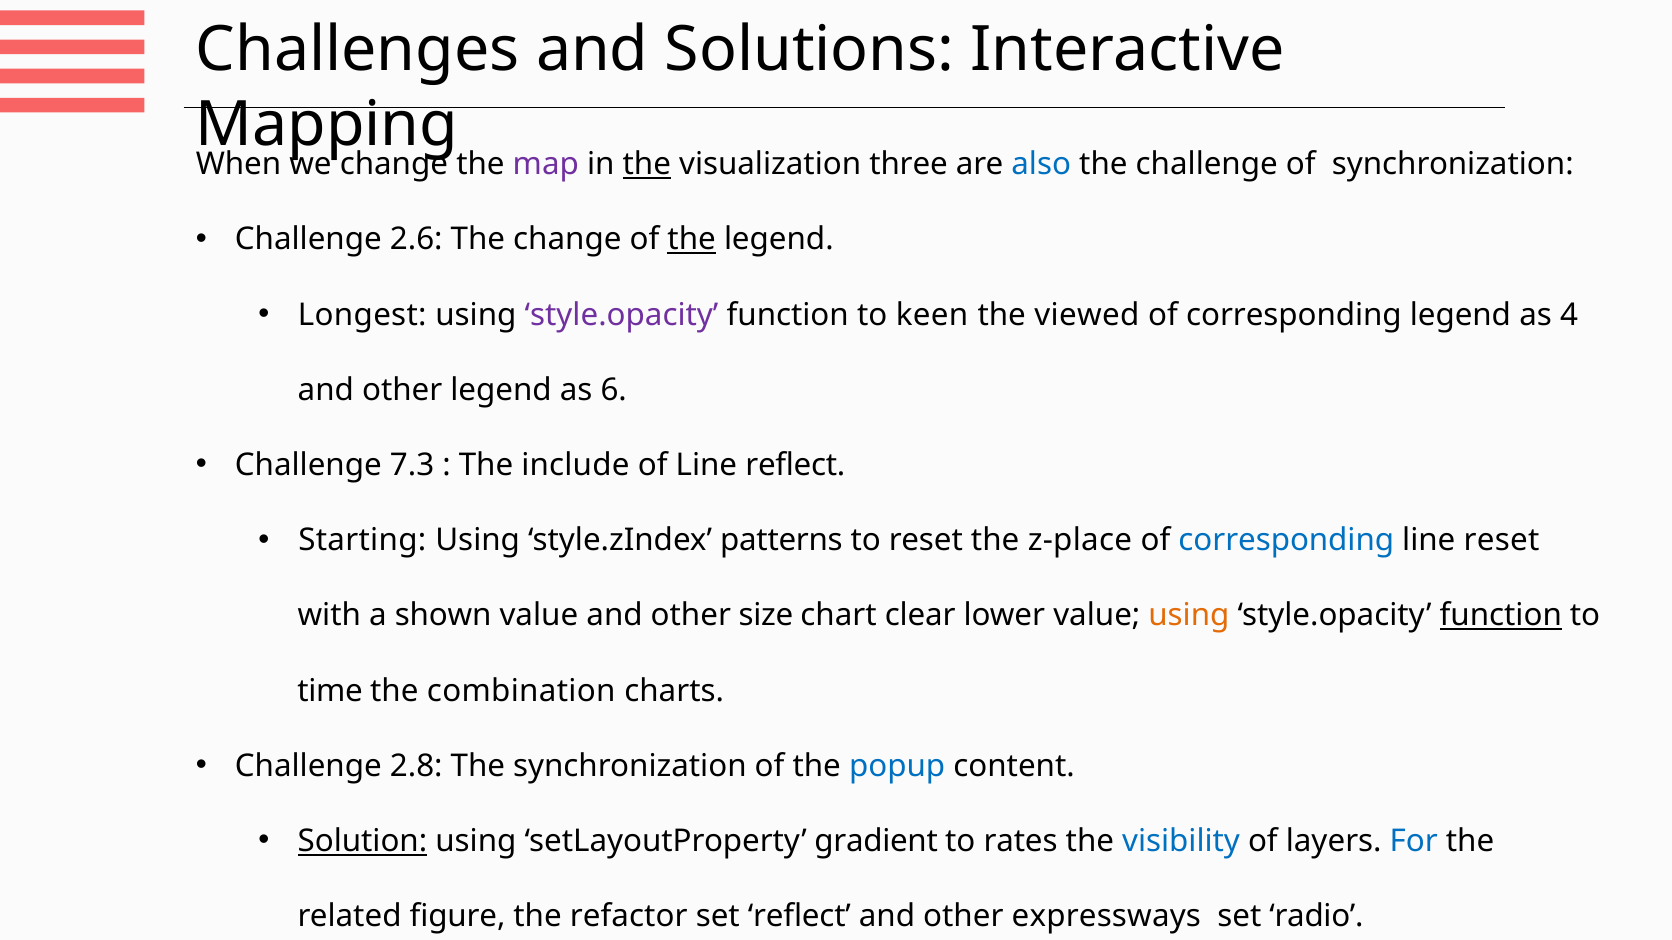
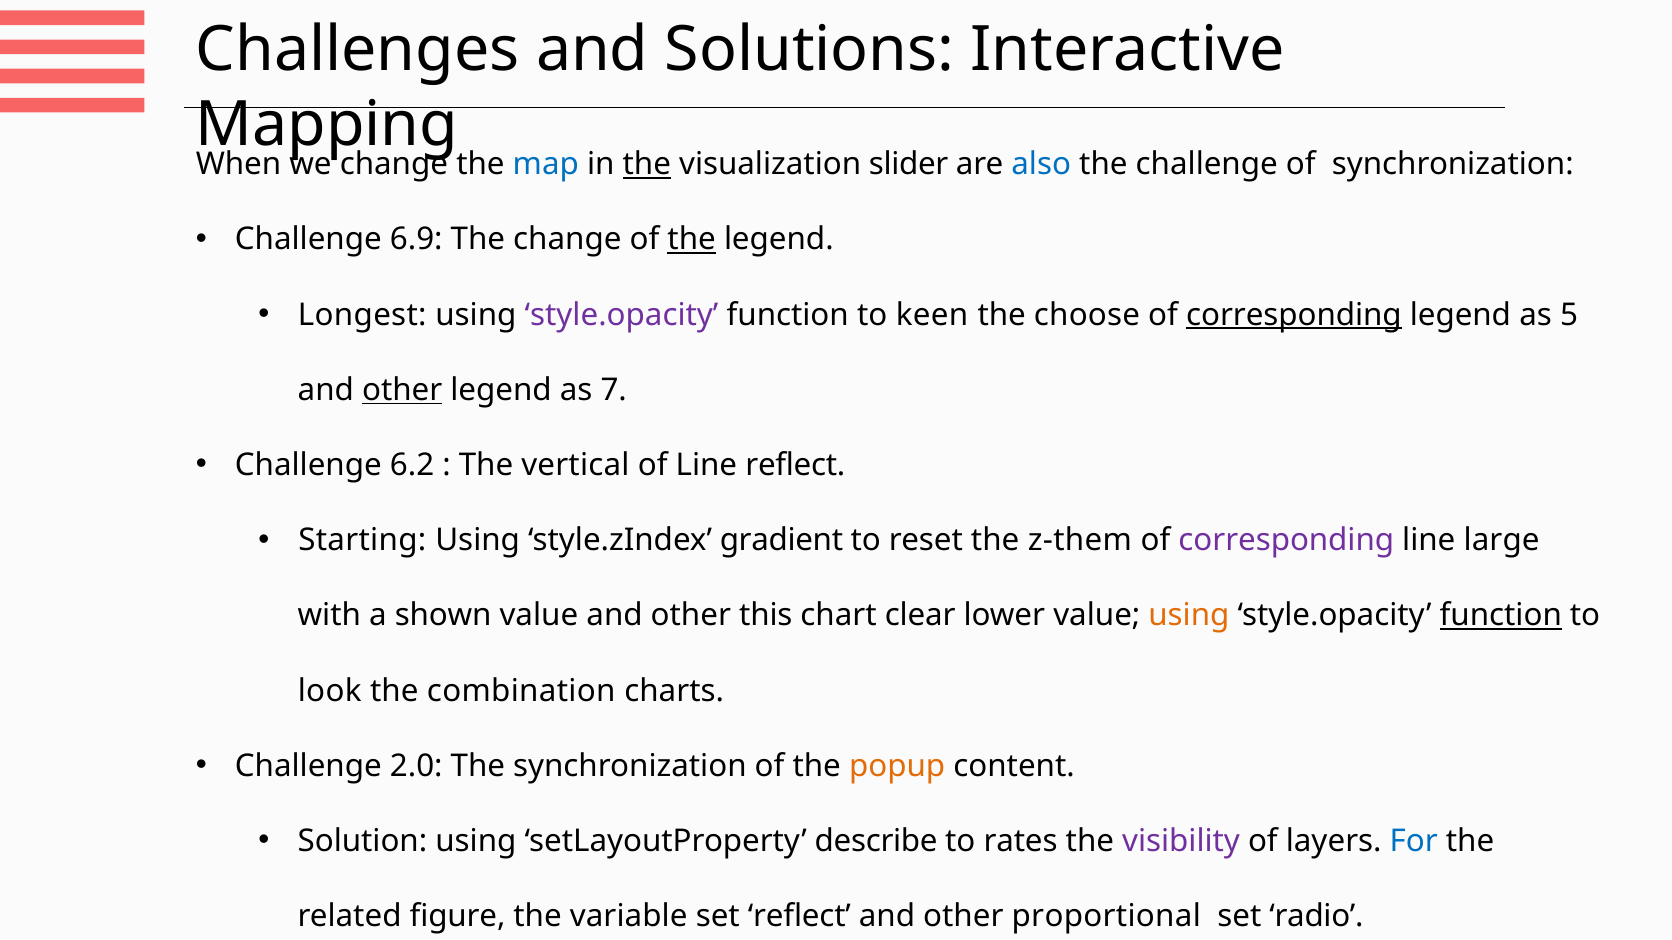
map colour: purple -> blue
three: three -> slider
2.6: 2.6 -> 6.9
viewed: viewed -> choose
corresponding at (1294, 315) underline: none -> present
4: 4 -> 5
other at (402, 390) underline: none -> present
6: 6 -> 7
7.3: 7.3 -> 6.2
include: include -> vertical
patterns: patterns -> gradient
z-place: z-place -> z-them
corresponding at (1286, 541) colour: blue -> purple
line reset: reset -> large
size: size -> this
time: time -> look
2.8: 2.8 -> 2.0
popup colour: blue -> orange
Solution underline: present -> none
gradient: gradient -> describe
visibility colour: blue -> purple
refactor: refactor -> variable
expressways: expressways -> proportional
